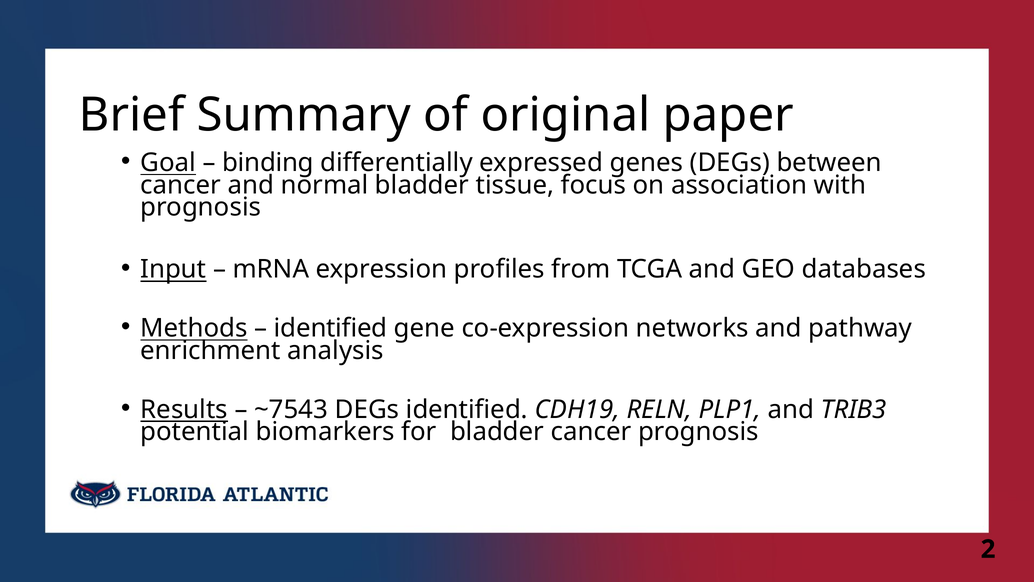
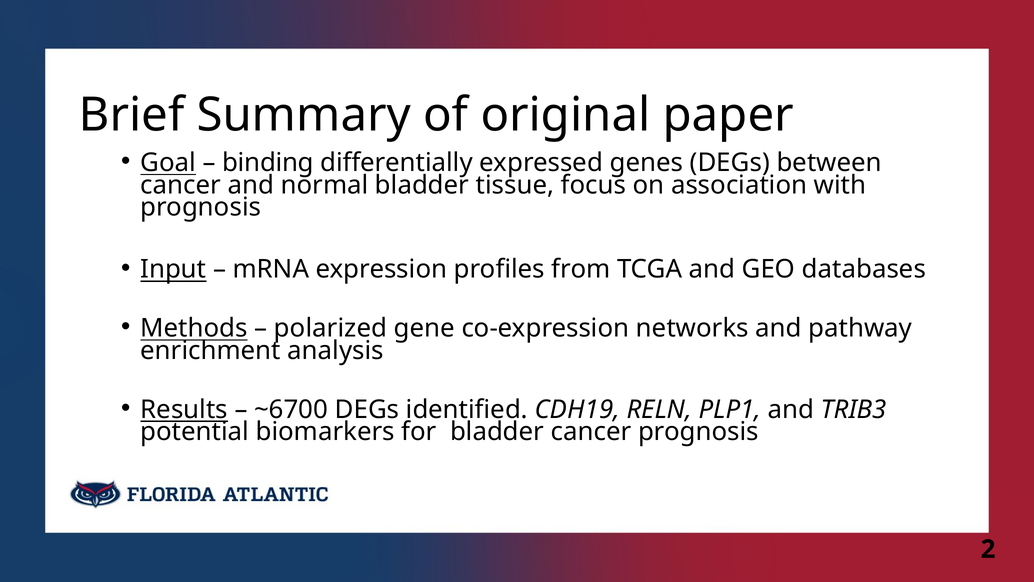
identified at (331, 328): identified -> polarized
~7543: ~7543 -> ~6700
